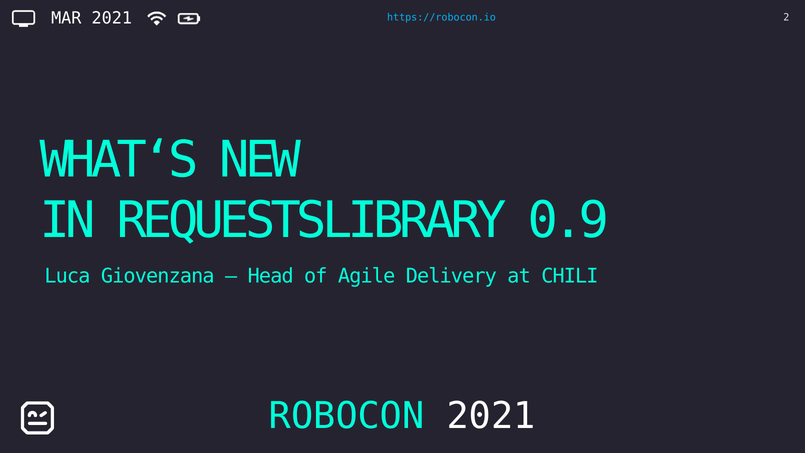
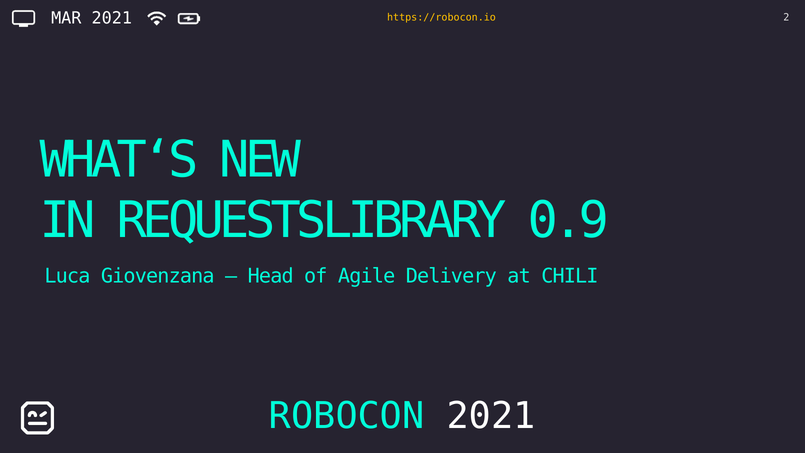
https://robocon.io colour: light blue -> yellow
